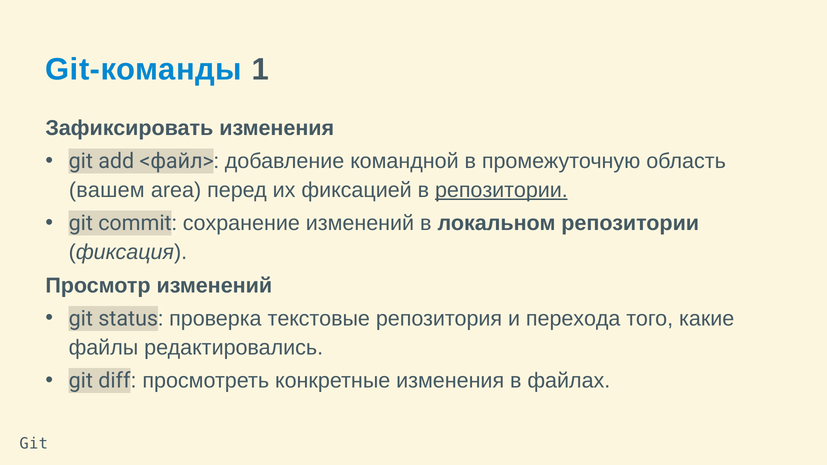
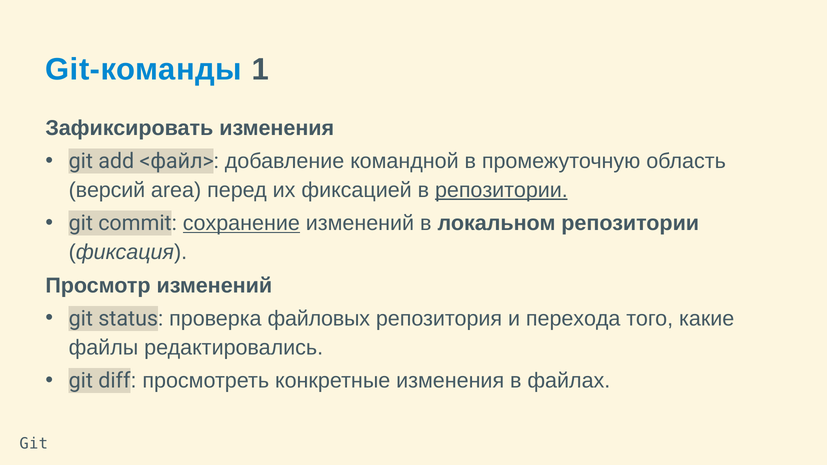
вашем: вашем -> версий
сохранение underline: none -> present
текстовые: текстовые -> файловых
